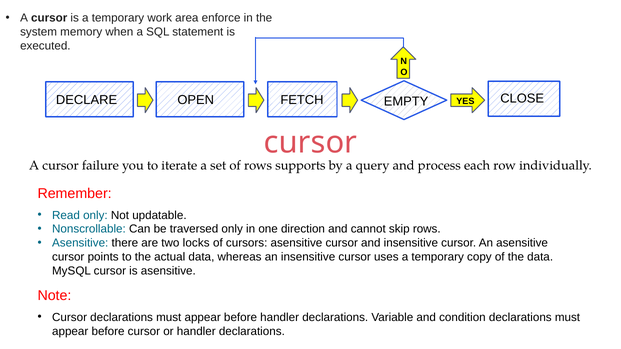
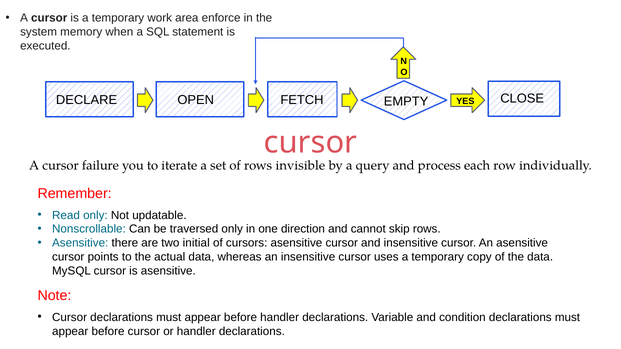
supports: supports -> invisible
locks: locks -> initial
